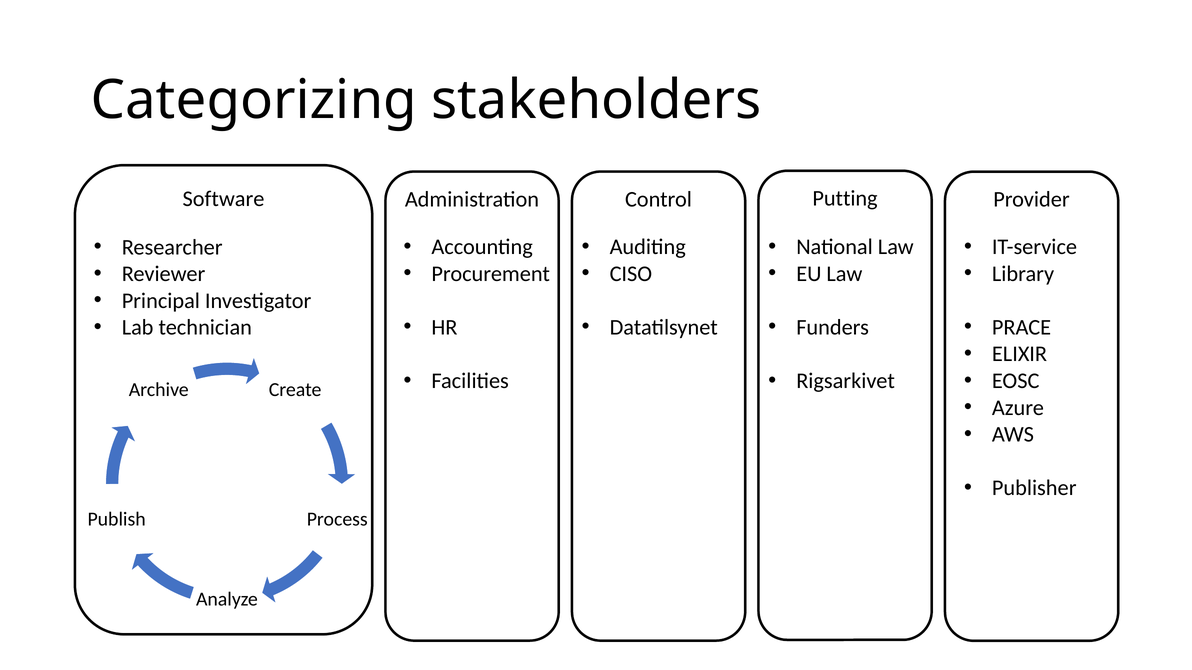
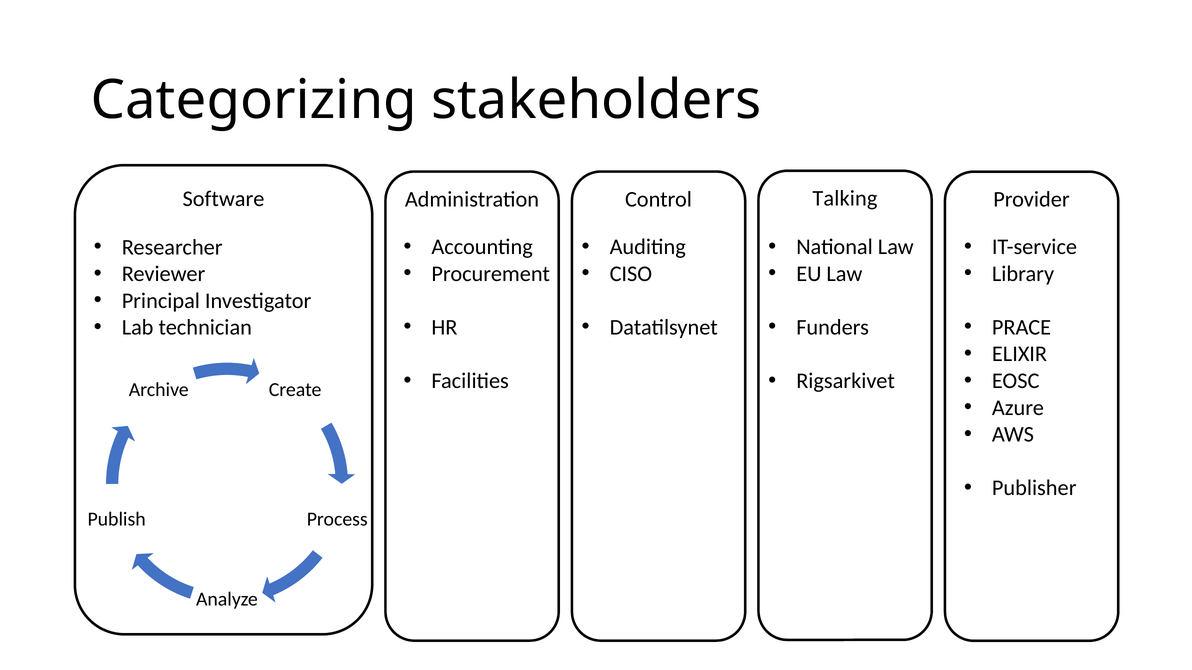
Putting: Putting -> Talking
